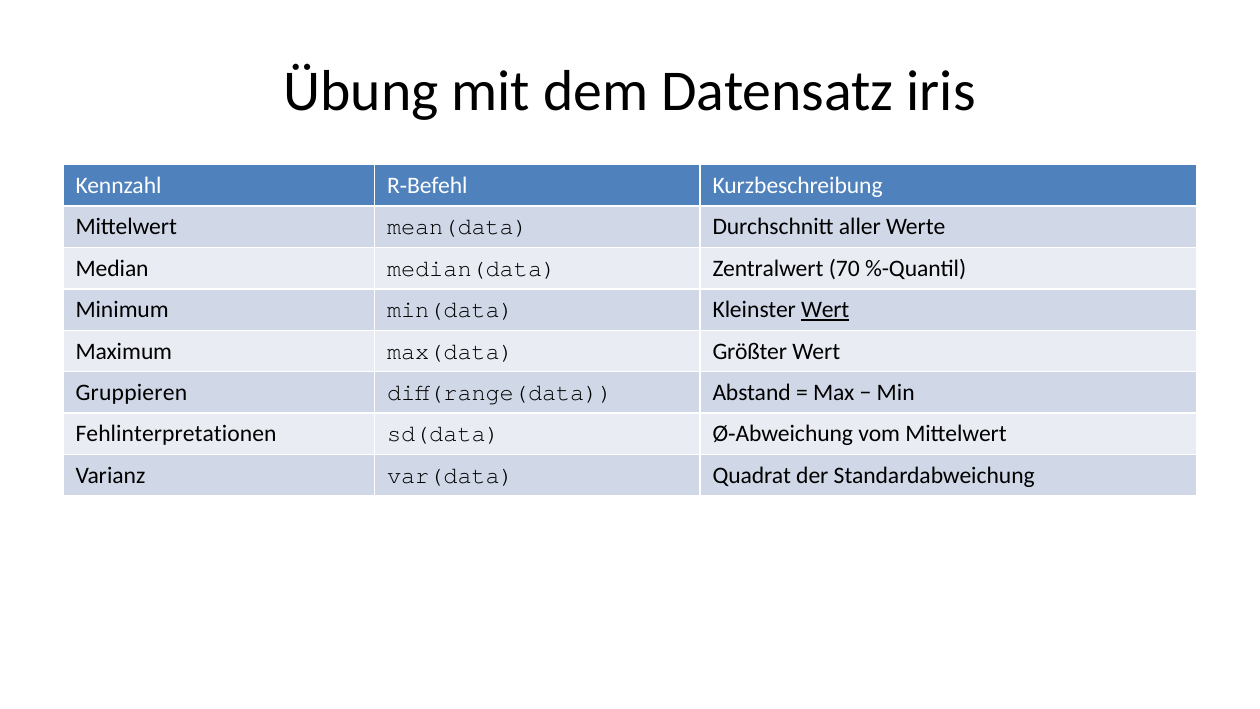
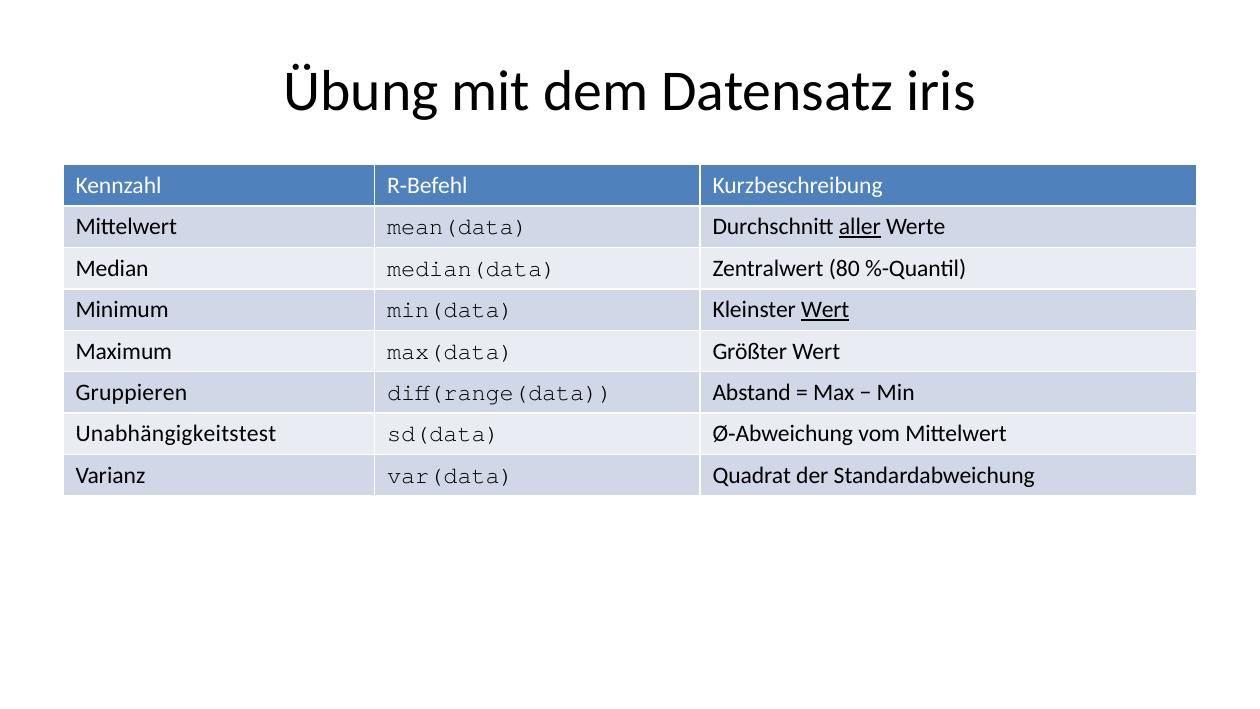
aller underline: none -> present
70: 70 -> 80
Fehlinterpretationen: Fehlinterpretationen -> Unabhängigkeitstest
